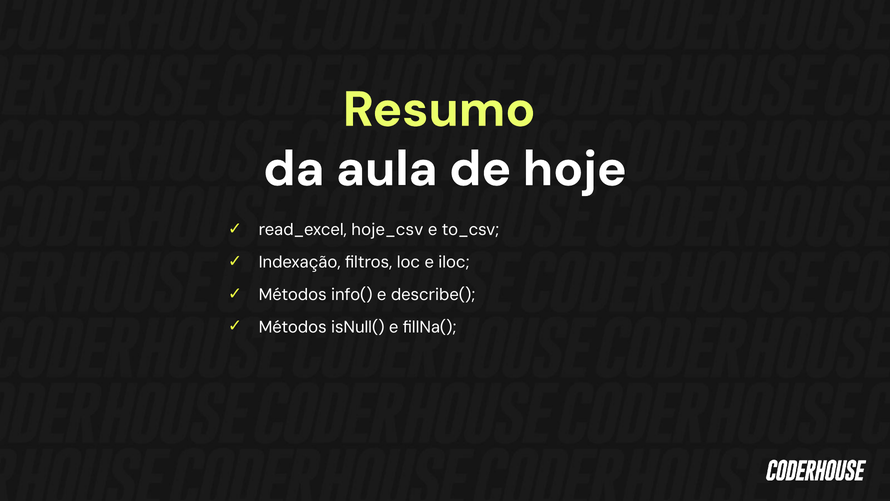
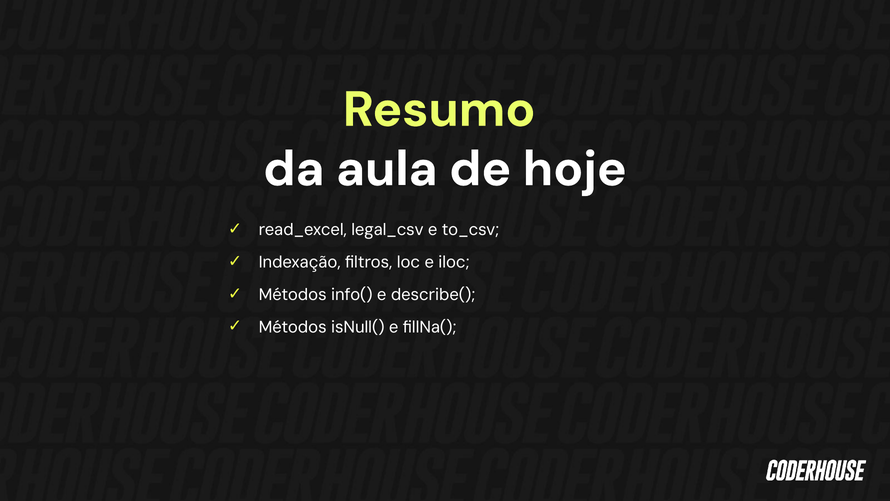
hoje_csv: hoje_csv -> legal_csv
